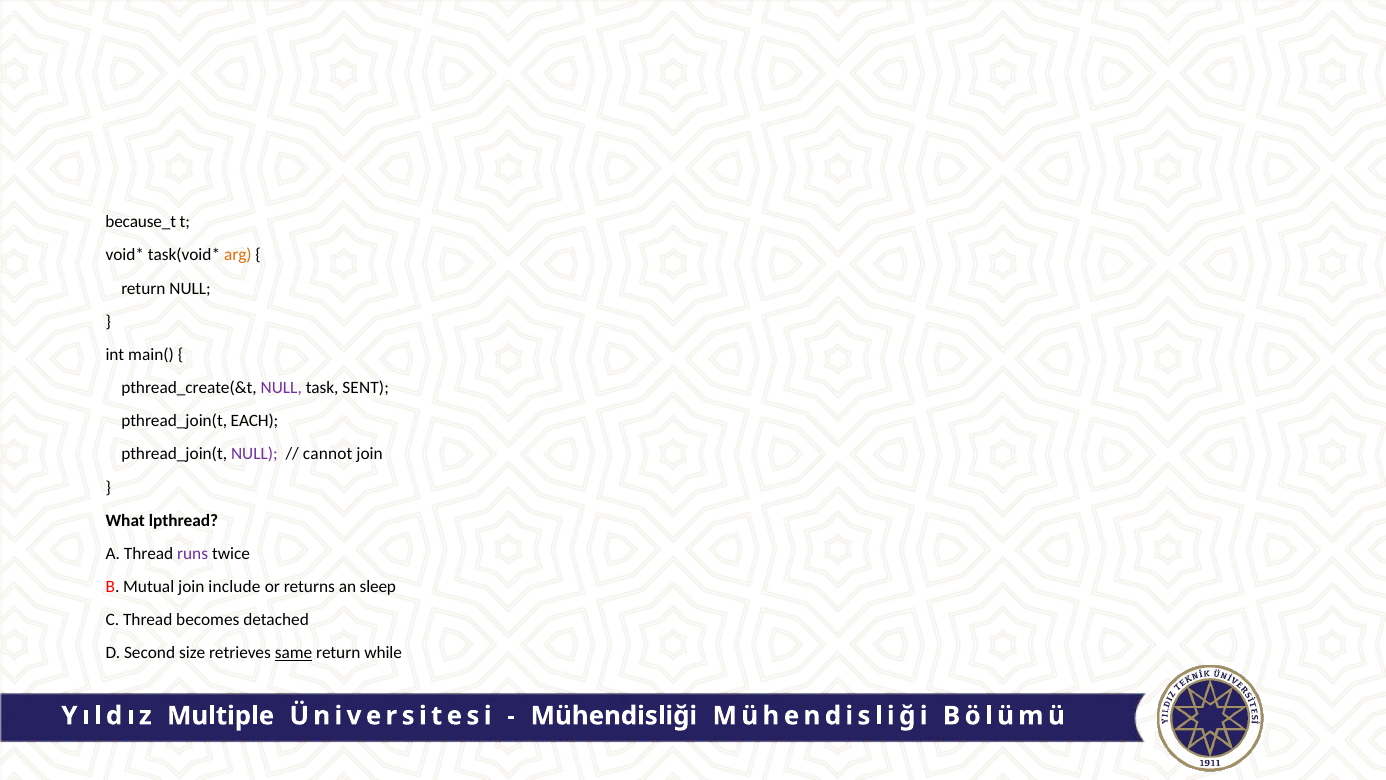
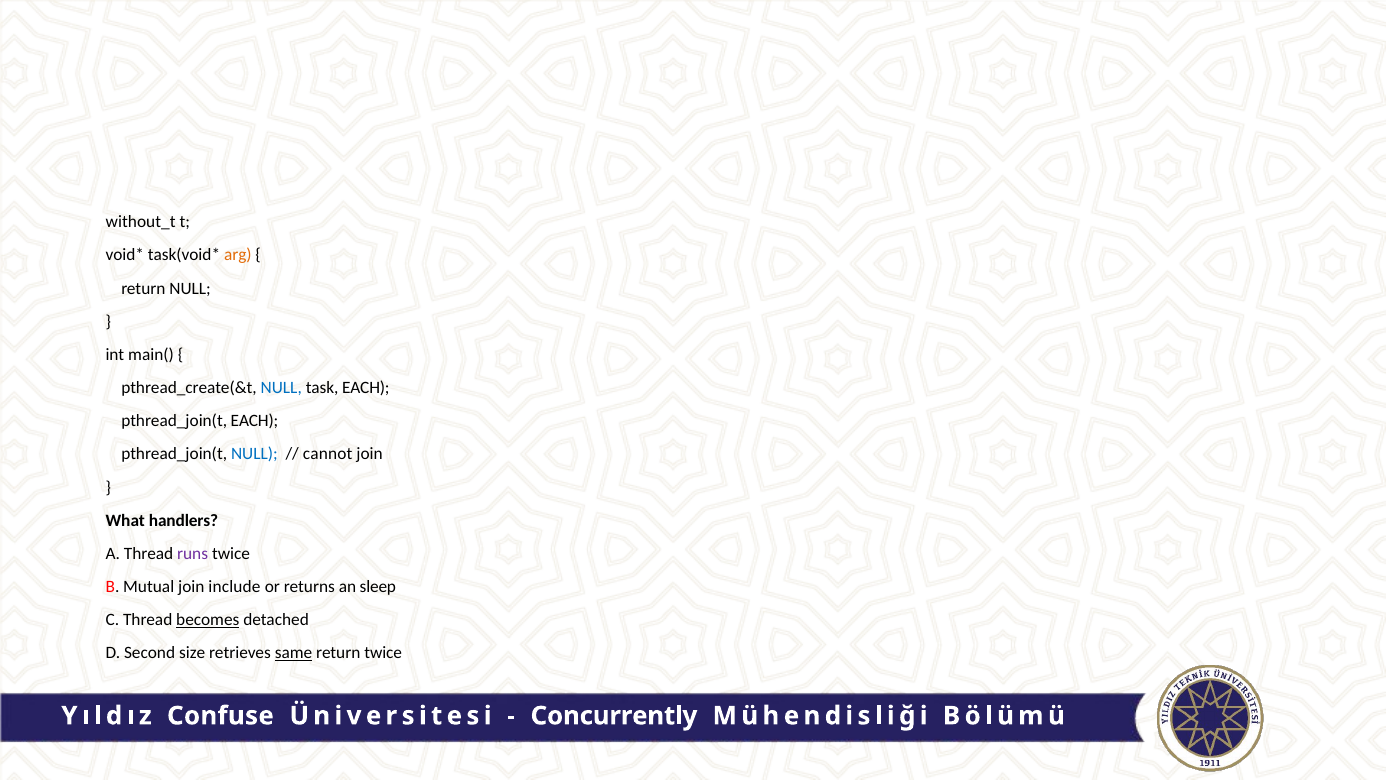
because_t: because_t -> without_t
NULL at (281, 388) colour: purple -> blue
task SENT: SENT -> EACH
NULL at (254, 454) colour: purple -> blue
lpthread: lpthread -> handlers
becomes underline: none -> present
return while: while -> twice
Multiple: Multiple -> Confuse
Mühendisliği at (614, 716): Mühendisliği -> Concurrently
